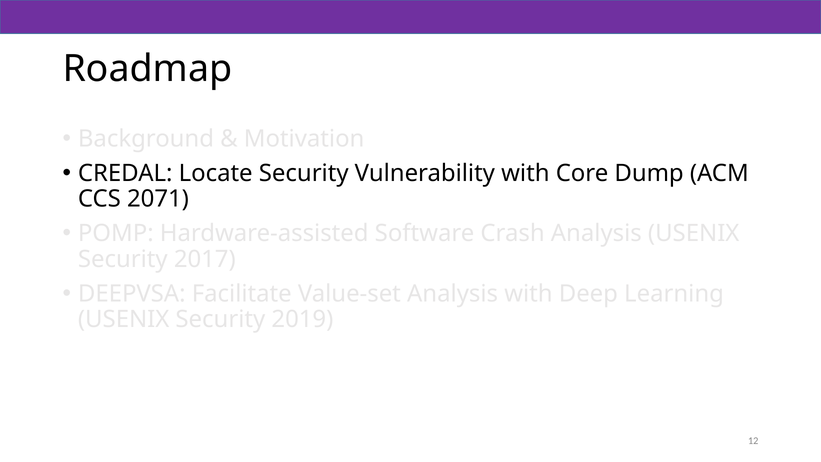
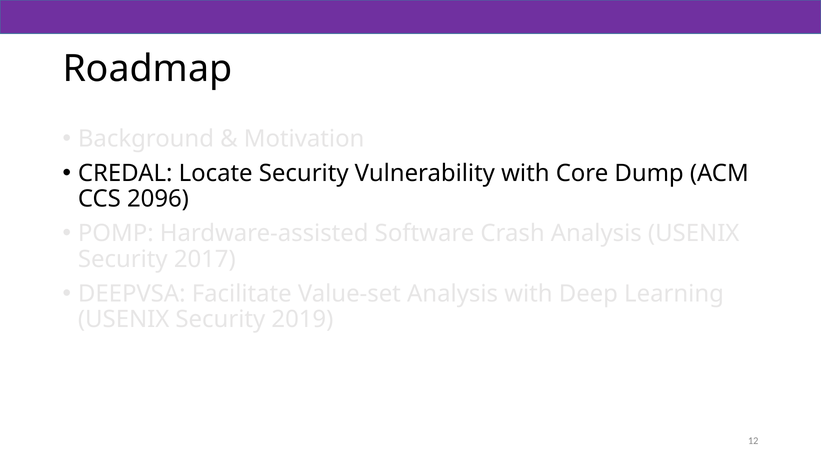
2071: 2071 -> 2096
